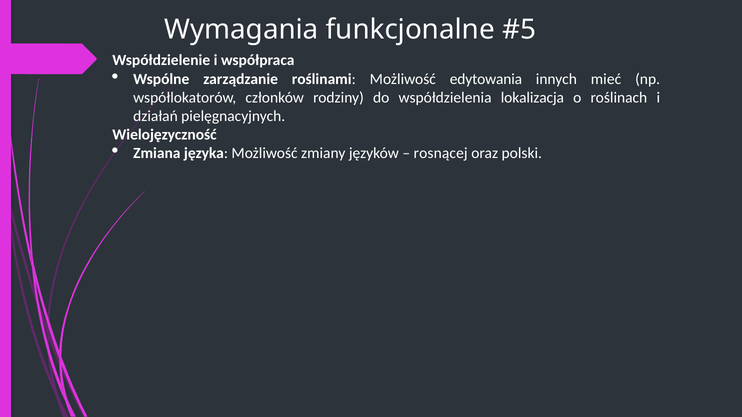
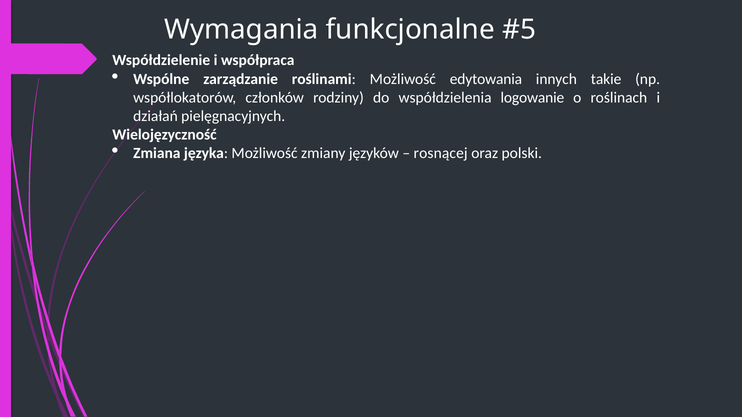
mieć: mieć -> takie
lokalizacja: lokalizacja -> logowanie
